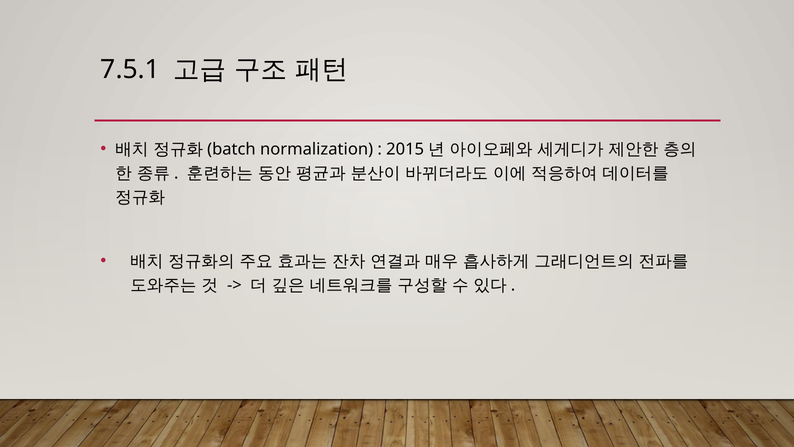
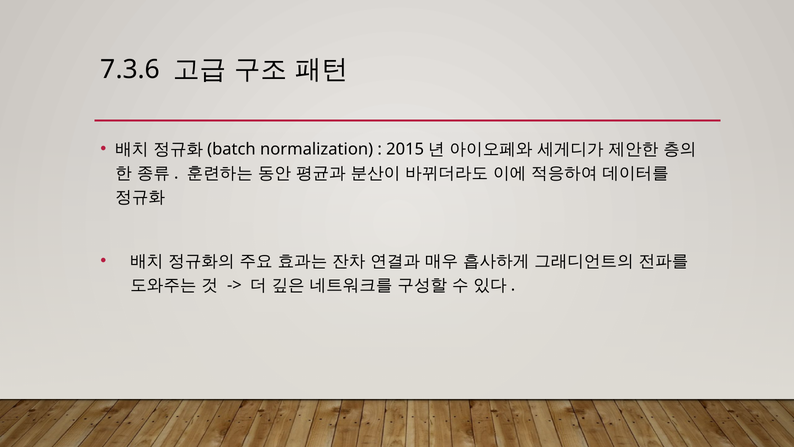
7.5.1: 7.5.1 -> 7.3.6
